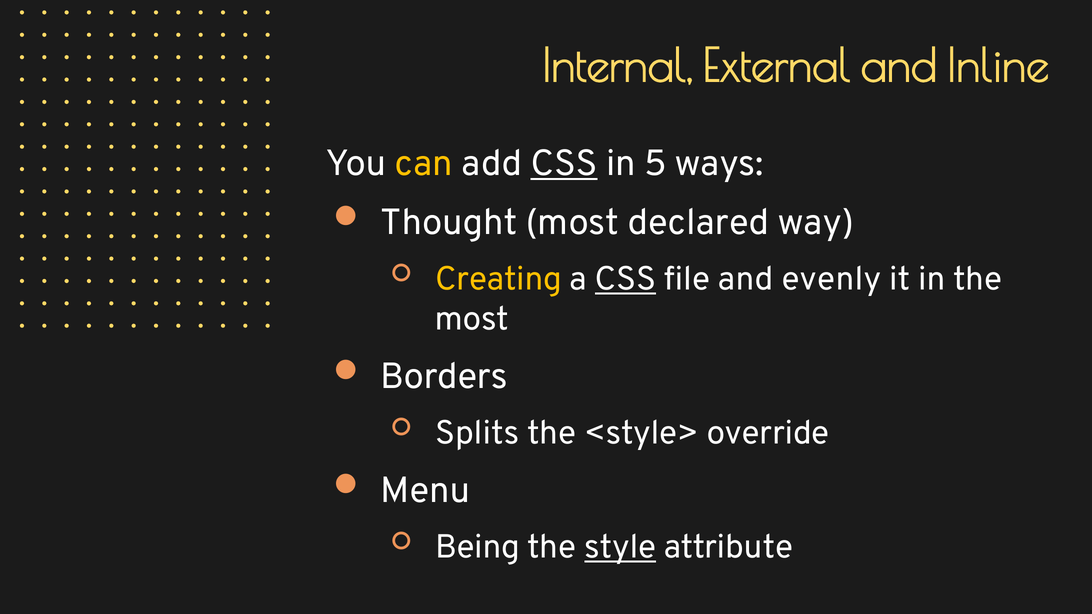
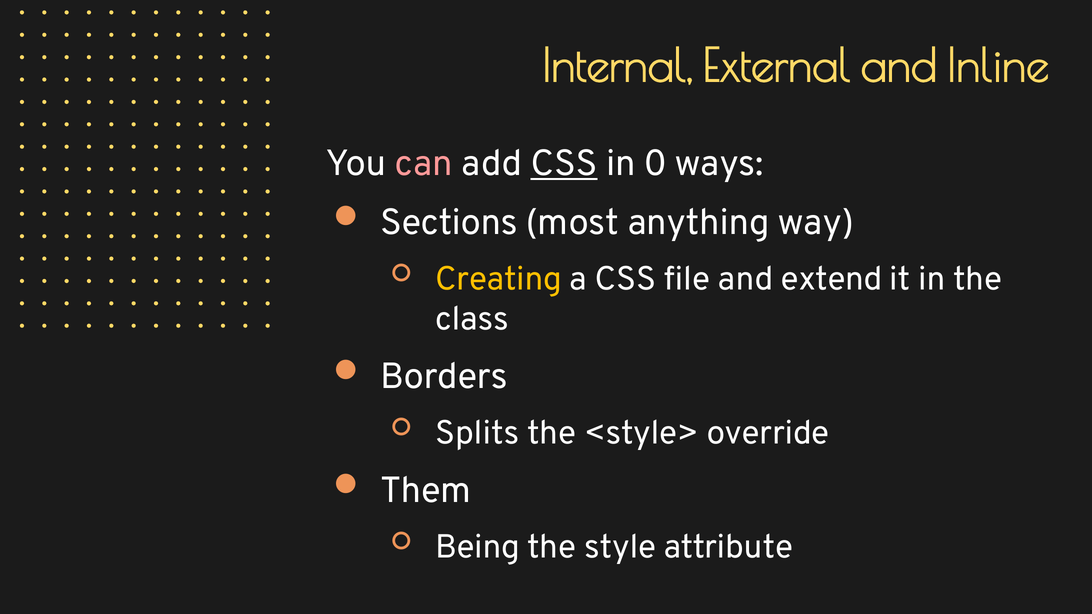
can colour: yellow -> pink
5: 5 -> 0
Thought: Thought -> Sections
declared: declared -> anything
CSS at (626, 279) underline: present -> none
evenly: evenly -> extend
most at (472, 319): most -> class
Menu: Menu -> Them
style underline: present -> none
